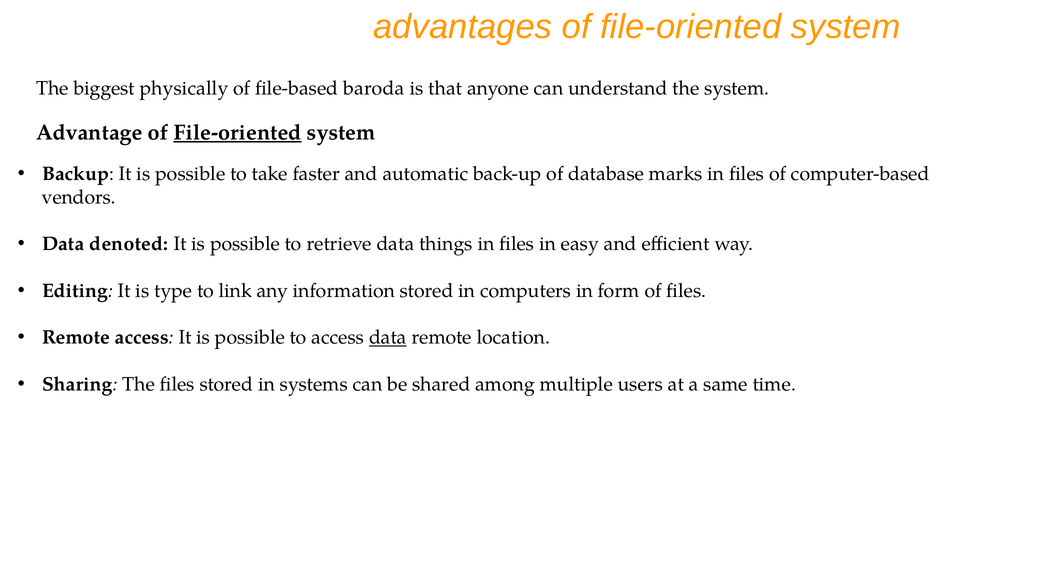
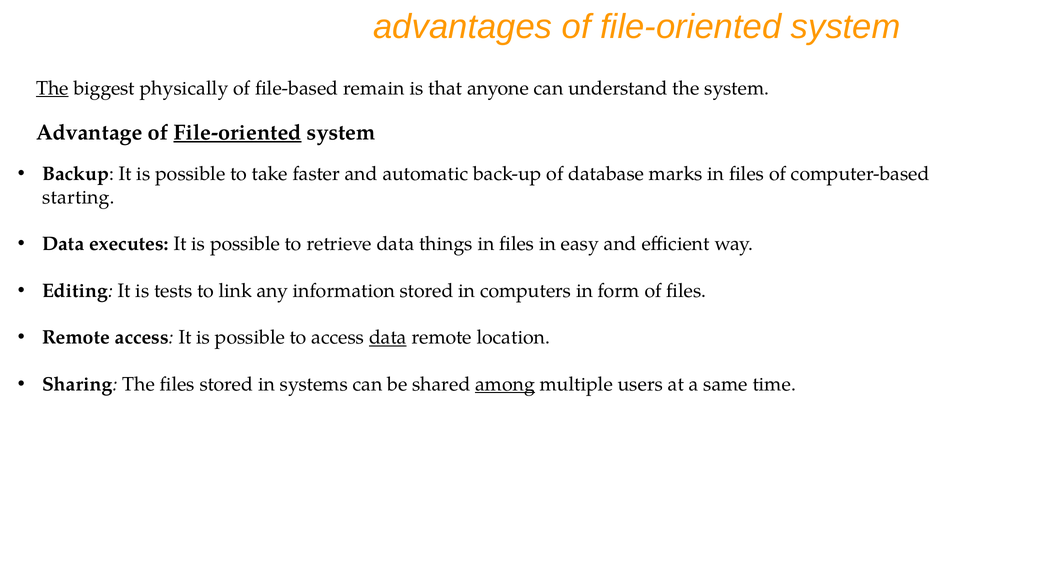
The at (52, 88) underline: none -> present
baroda: baroda -> remain
vendors: vendors -> starting
denoted: denoted -> executes
type: type -> tests
among underline: none -> present
